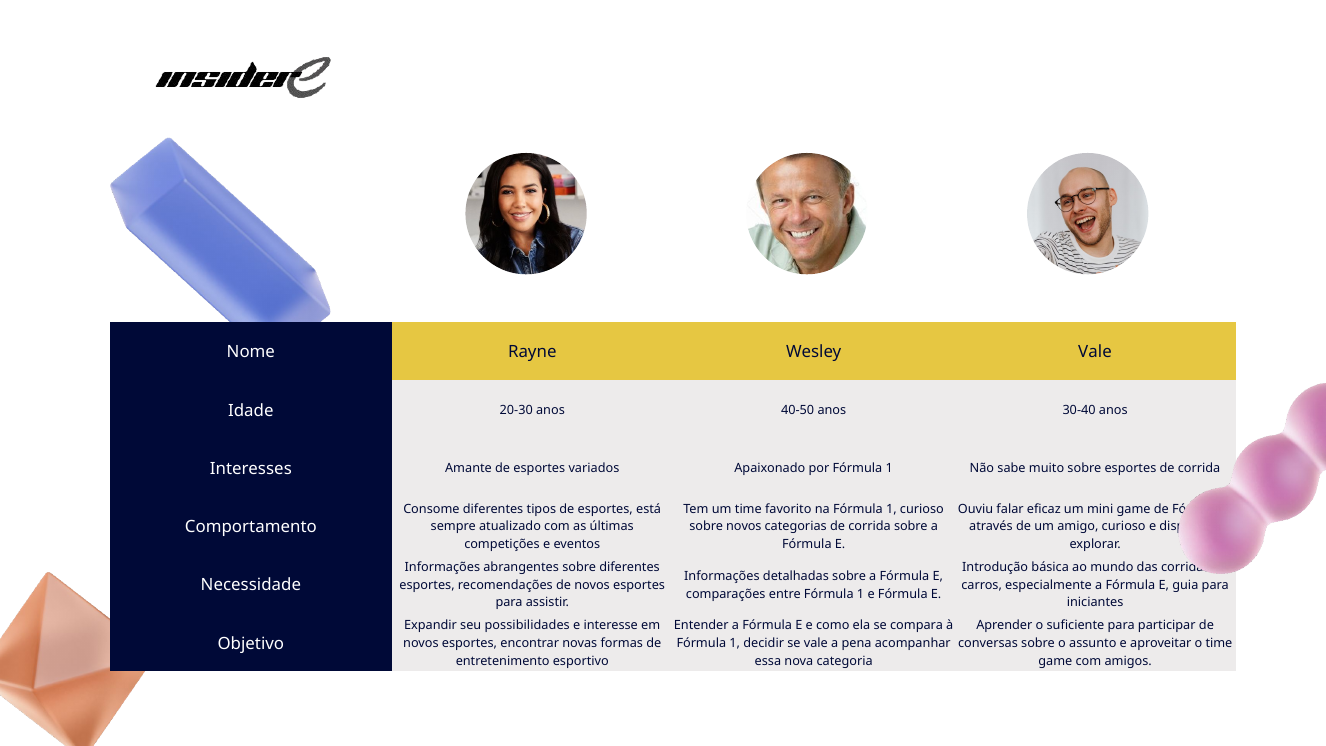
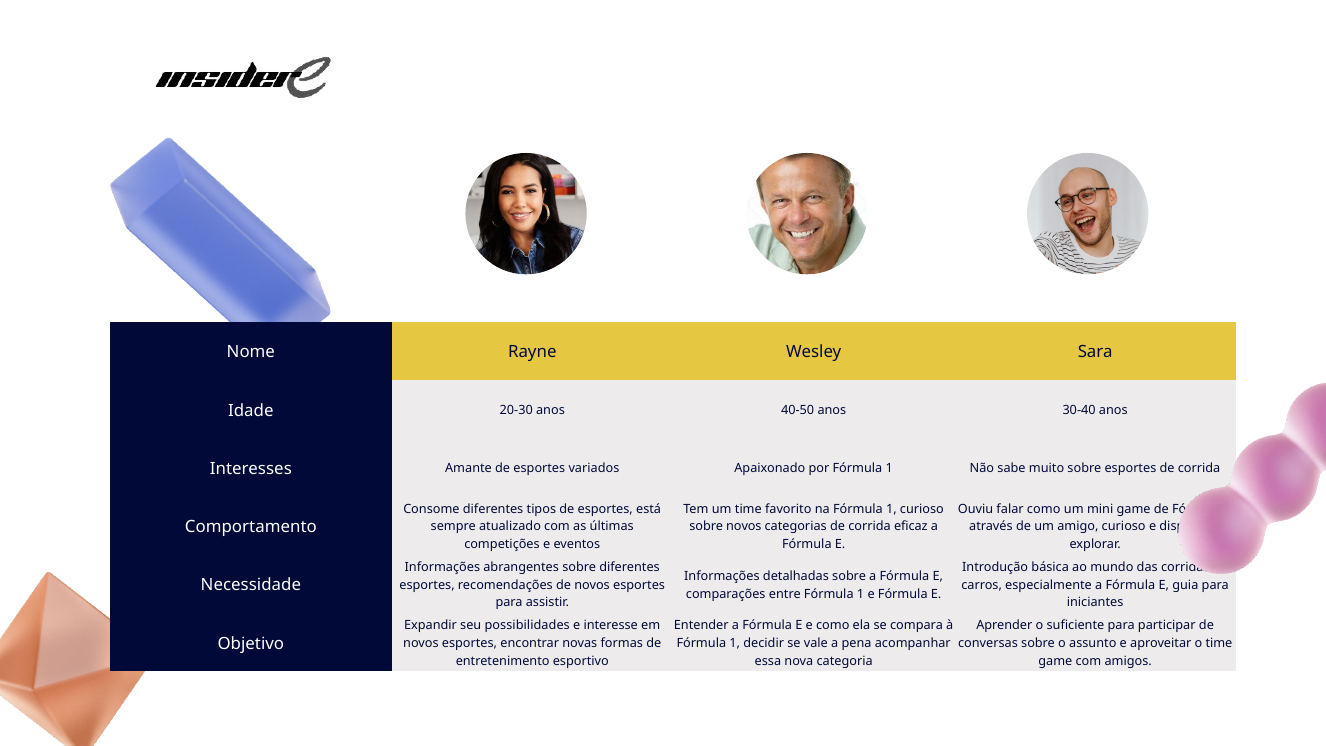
Wesley Vale: Vale -> Sara
falar eficaz: eficaz -> como
corrida sobre: sobre -> eficaz
